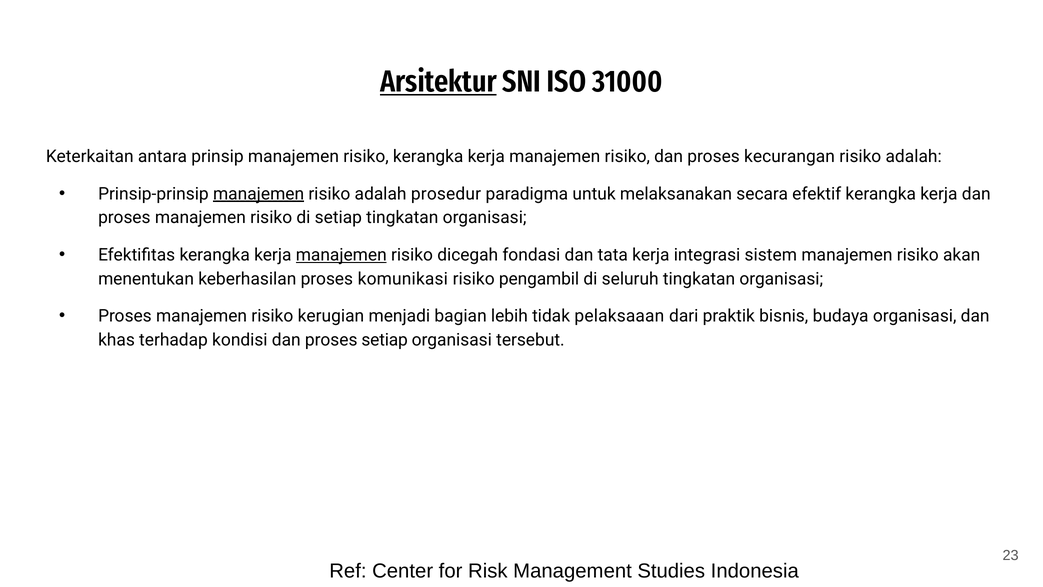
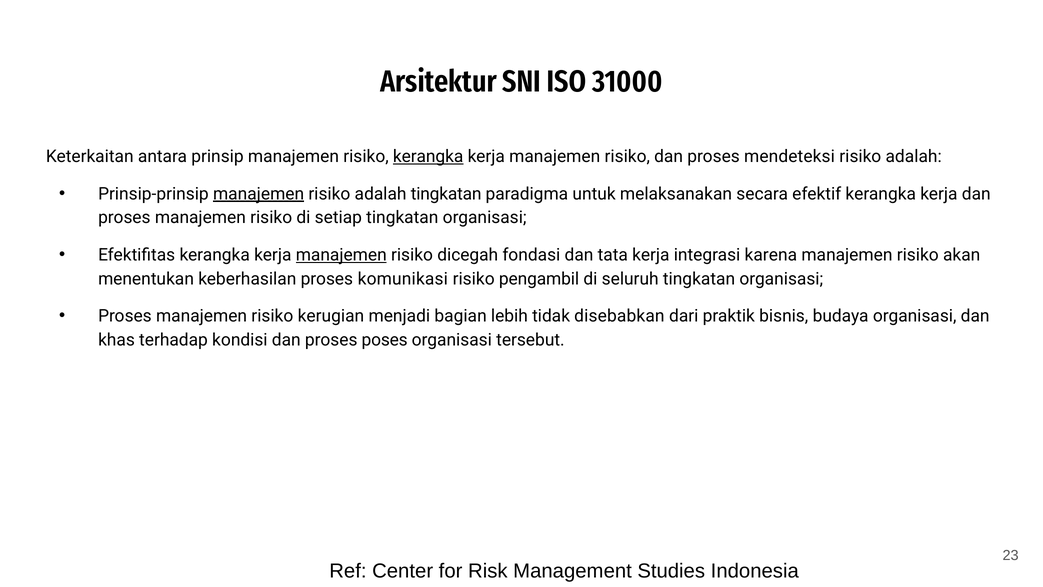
Arsitektur underline: present -> none
kerangka at (428, 157) underline: none -> present
kecurangan: kecurangan -> mendeteksi
adalah prosedur: prosedur -> tingkatan
sistem: sistem -> karena
pelaksaaan: pelaksaaan -> disebabkan
proses setiap: setiap -> poses
